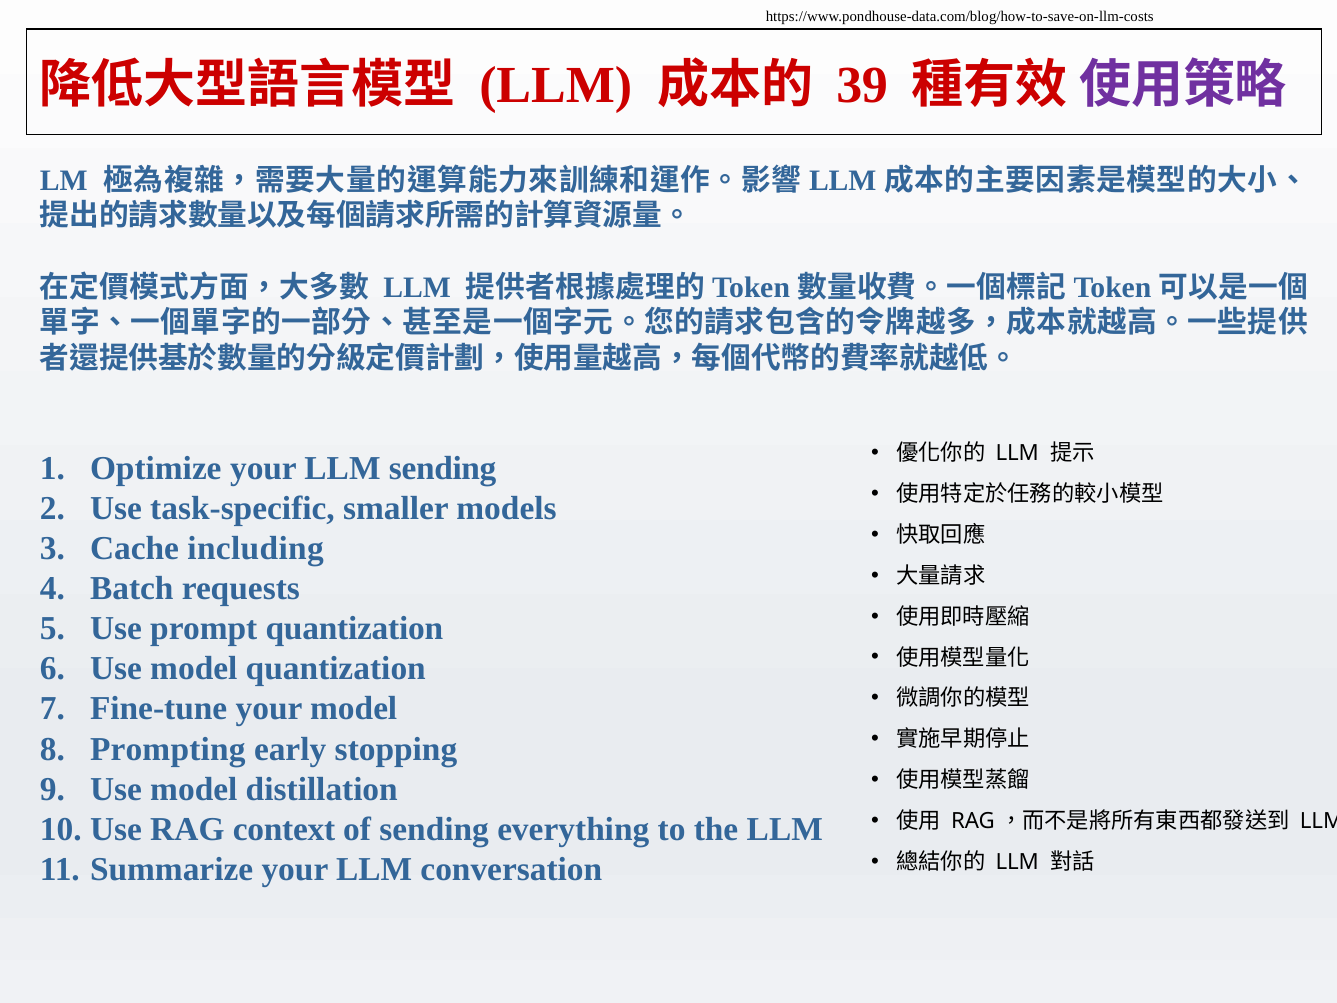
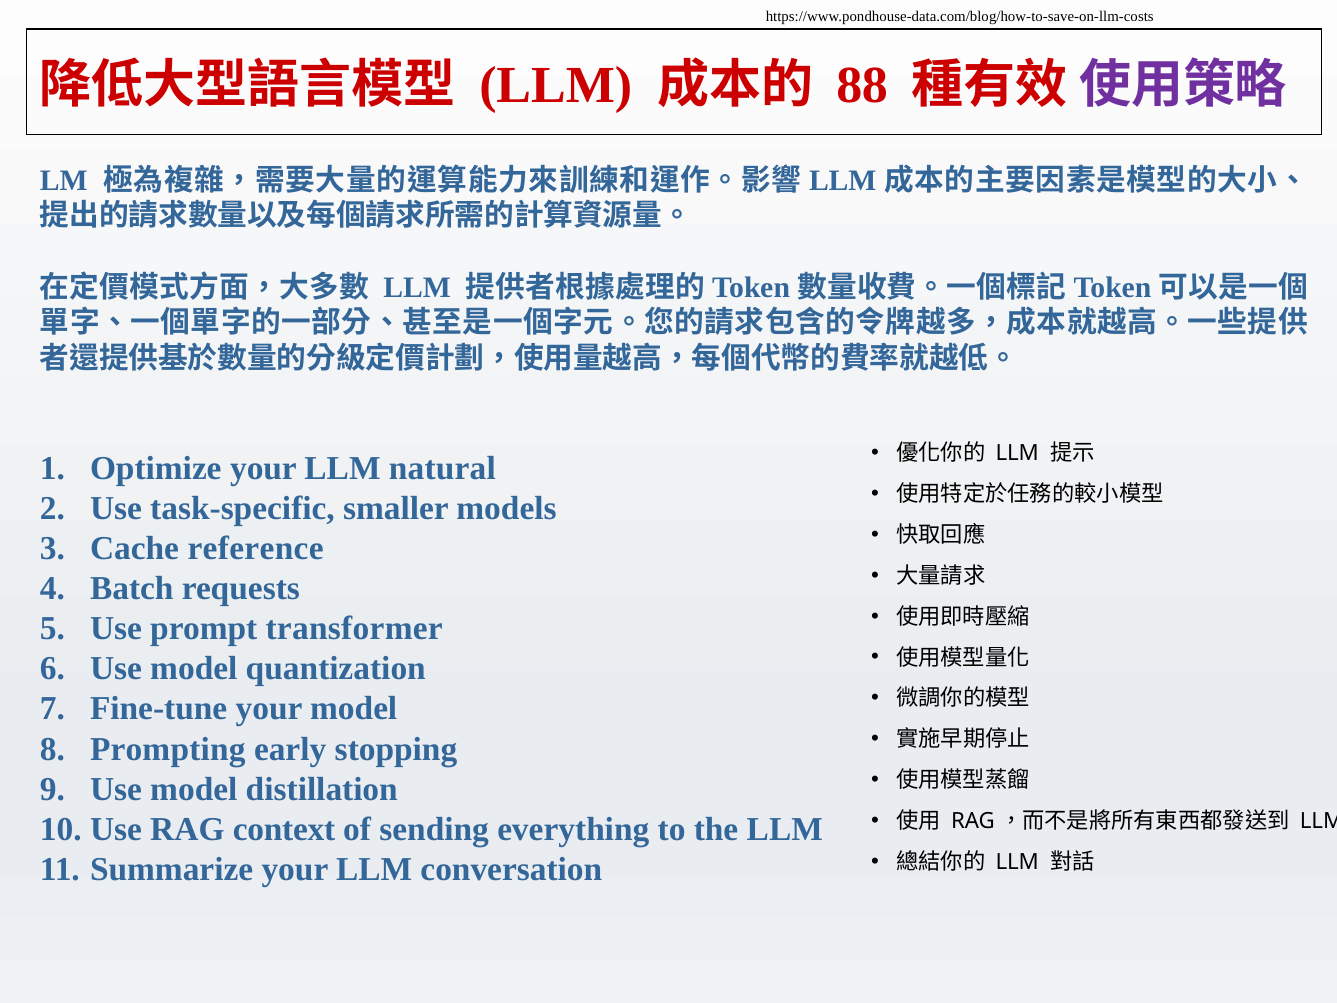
39: 39 -> 88
LLM sending: sending -> natural
including: including -> reference
prompt quantization: quantization -> transformer
